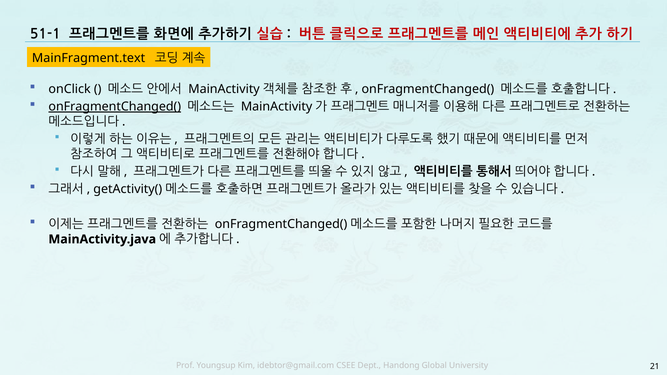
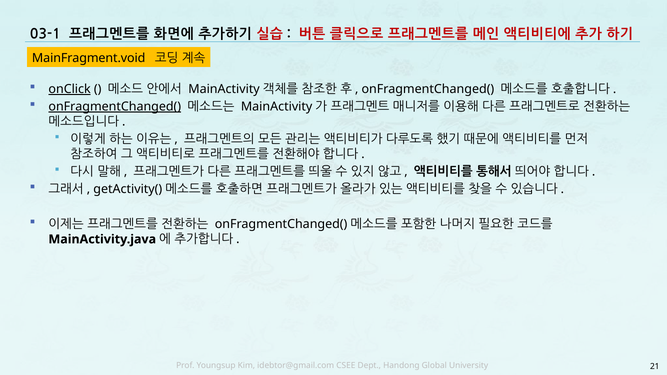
51-1: 51-1 -> 03-1
MainFragment.text: MainFragment.text -> MainFragment.void
onClick underline: none -> present
